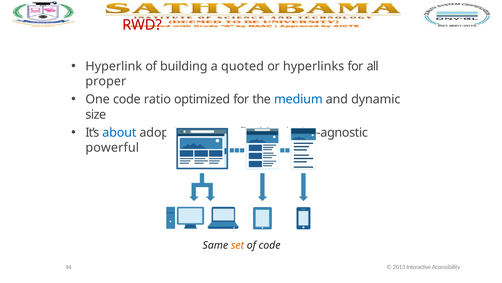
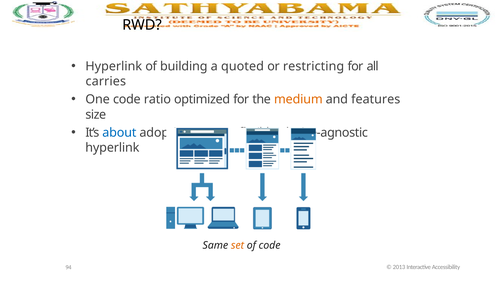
RWD colour: red -> black
hyperlinks: hyperlinks -> restricting
proper: proper -> carries
medium colour: blue -> orange
dynamic: dynamic -> features
powerful at (112, 147): powerful -> hyperlink
